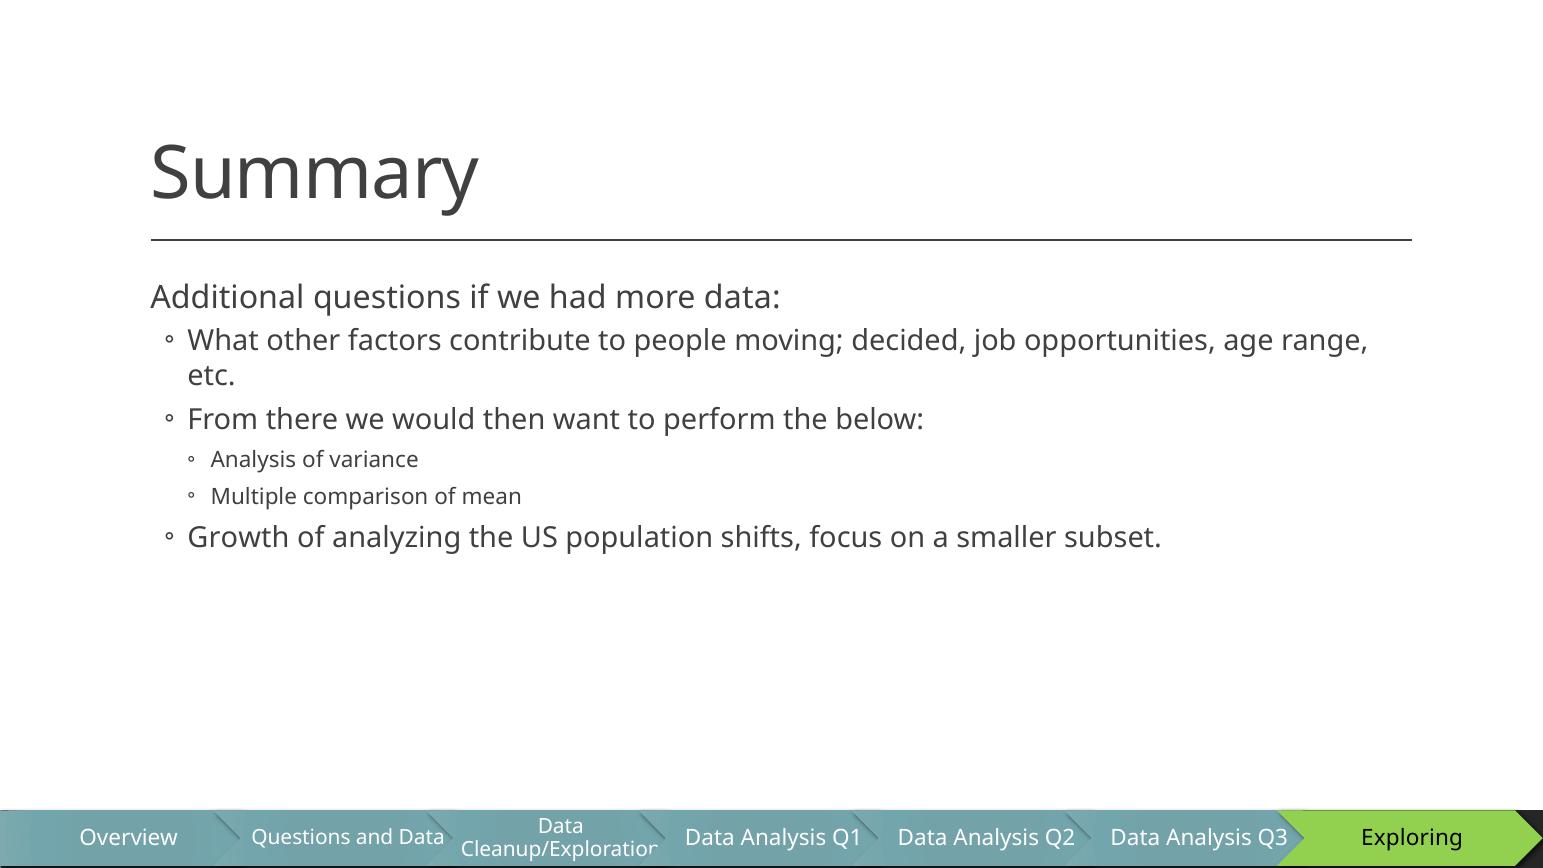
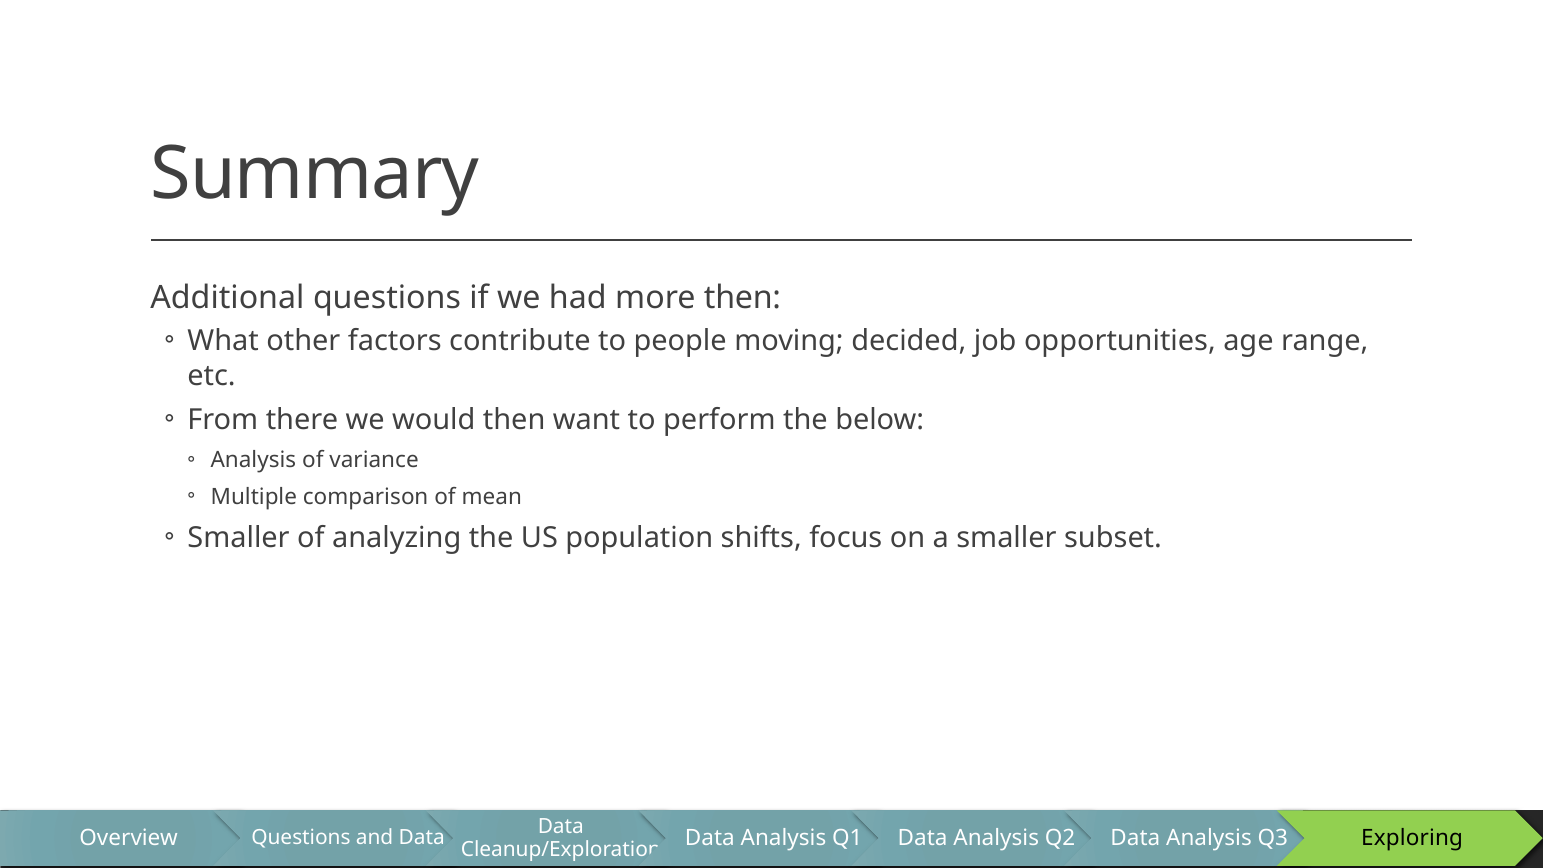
more data: data -> then
Growth at (239, 538): Growth -> Smaller
